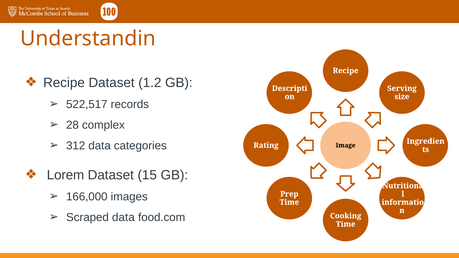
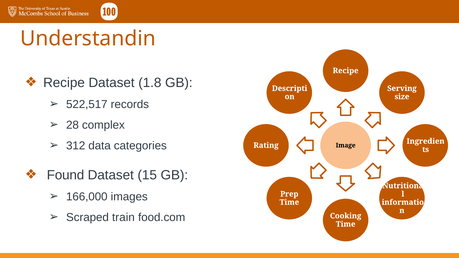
1.2: 1.2 -> 1.8
Lorem: Lorem -> Found
Scraped data: data -> train
